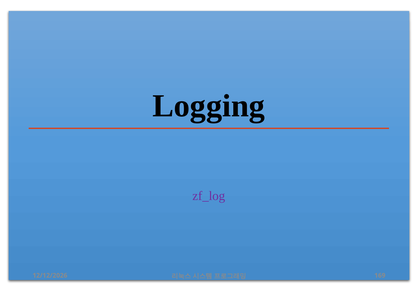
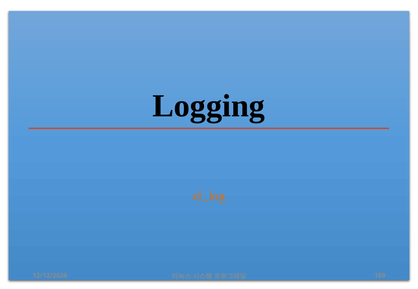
zf_log colour: purple -> orange
